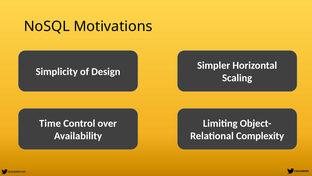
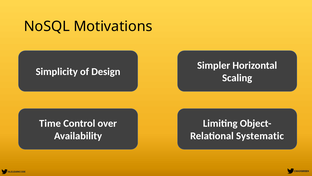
Complexity: Complexity -> Systematic
